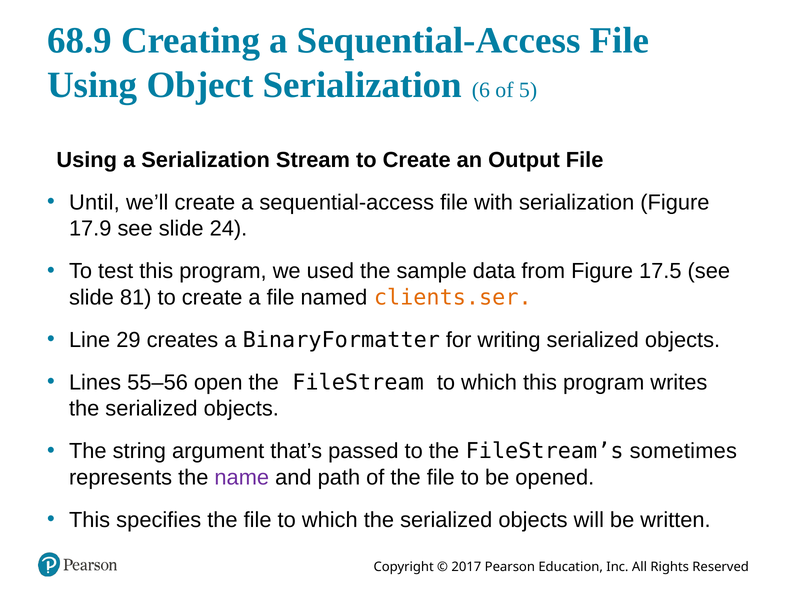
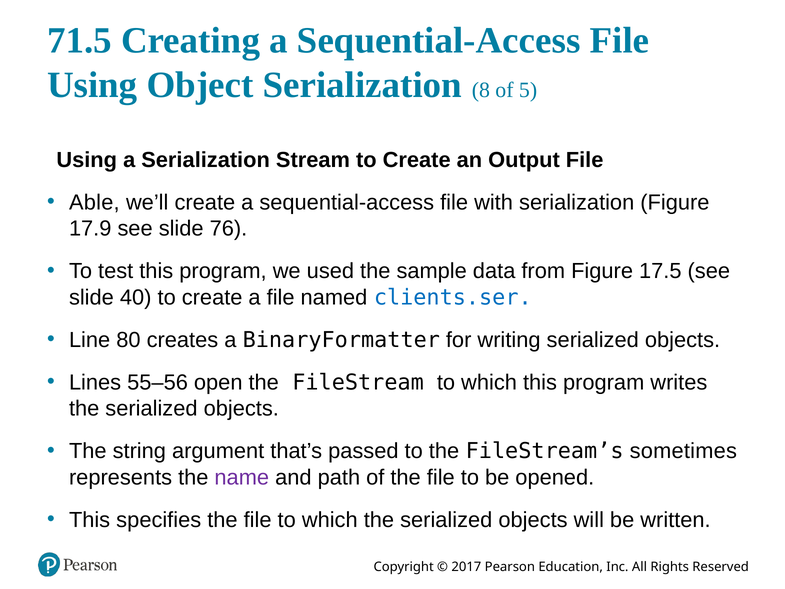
68.9: 68.9 -> 71.5
6: 6 -> 8
Until: Until -> Able
24: 24 -> 76
81: 81 -> 40
clients.ser colour: orange -> blue
29: 29 -> 80
